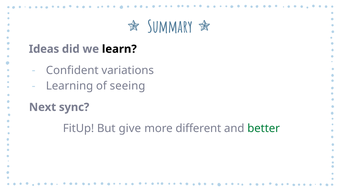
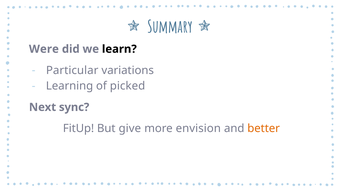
Ideas: Ideas -> Were
Confident: Confident -> Particular
seeing: seeing -> picked
different: different -> envision
better colour: green -> orange
